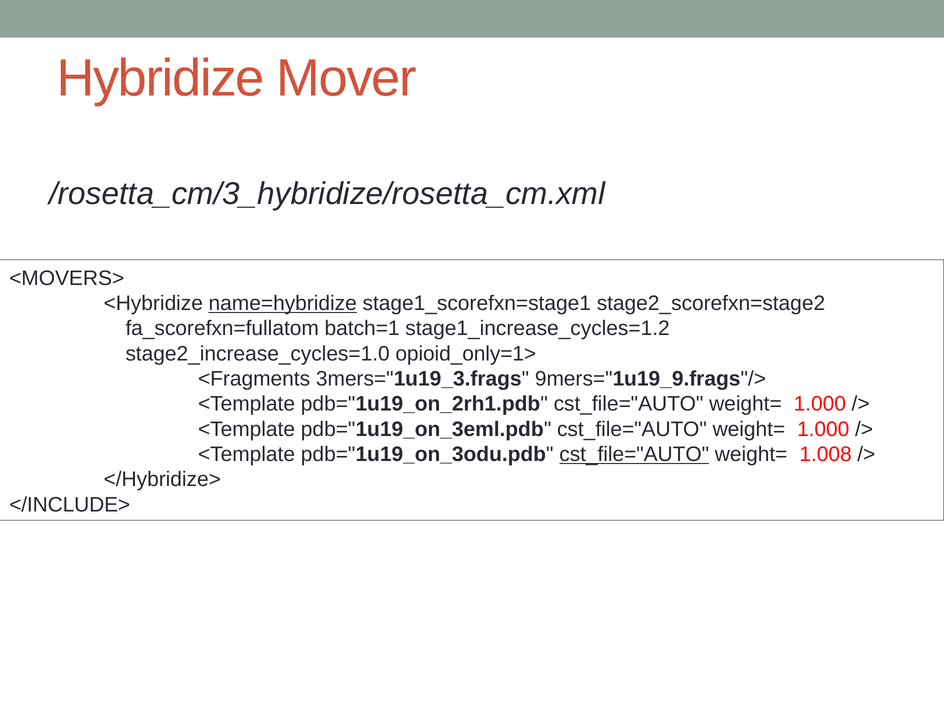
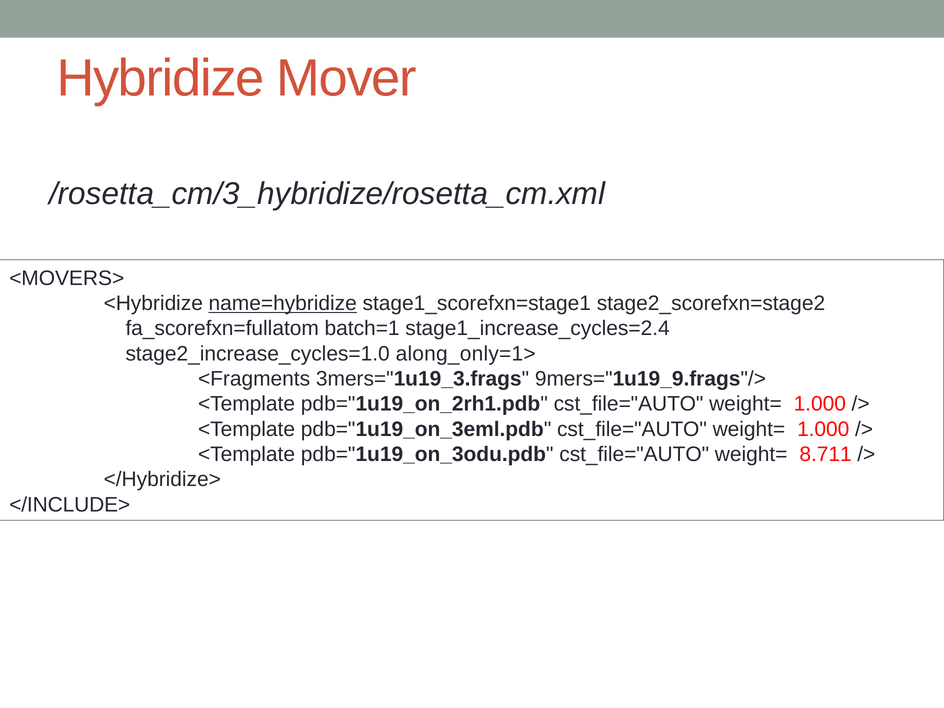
stage1_increase_cycles=1.2: stage1_increase_cycles=1.2 -> stage1_increase_cycles=2.4
opioid_only=1>: opioid_only=1> -> along_only=1>
cst_file="AUTO at (634, 454) underline: present -> none
1.008: 1.008 -> 8.711
